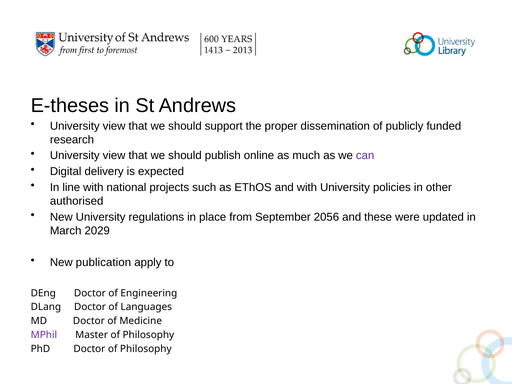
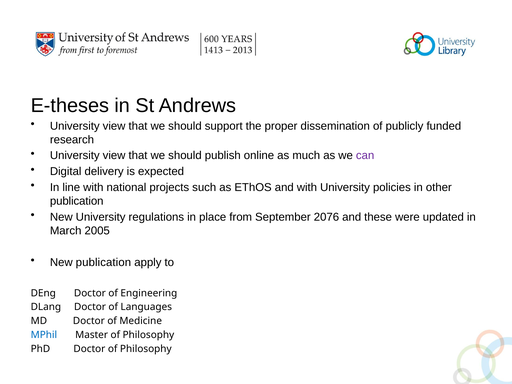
authorised at (77, 201): authorised -> publication
2056: 2056 -> 2076
2029: 2029 -> 2005
MPhil colour: purple -> blue
